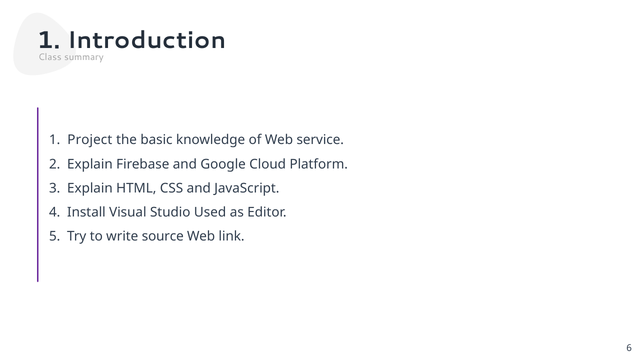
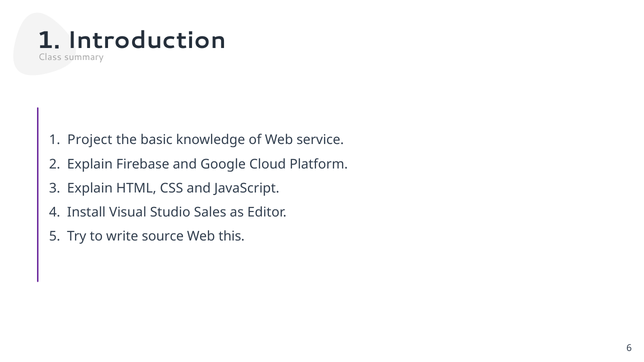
Used: Used -> Sales
link: link -> this
